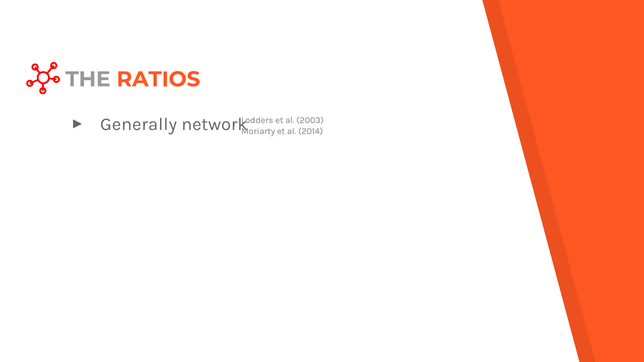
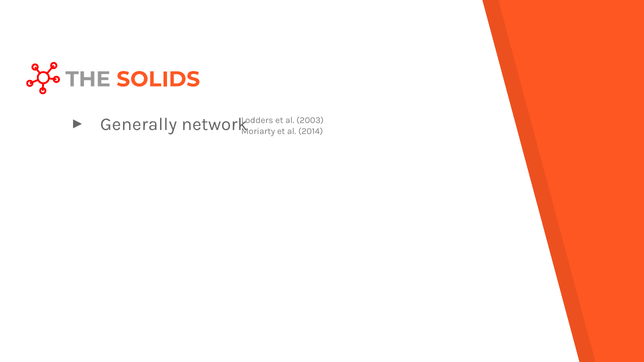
RATIOS: RATIOS -> SOLIDS
